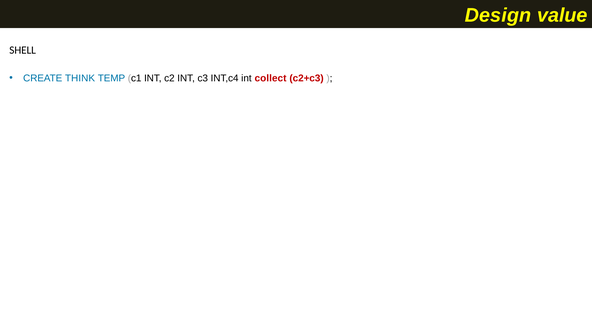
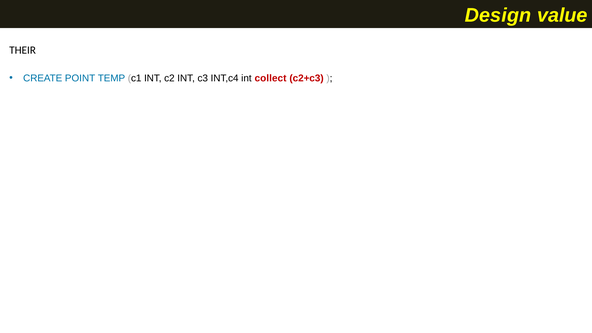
SHELL: SHELL -> THEIR
THINK: THINK -> POINT
